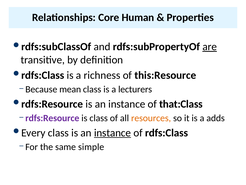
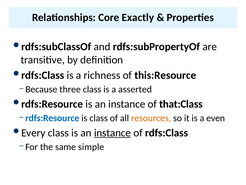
Human: Human -> Exactly
are underline: present -> none
mean: mean -> three
lecturers: lecturers -> asserted
rdfs:Resource colour: purple -> blue
adds: adds -> even
